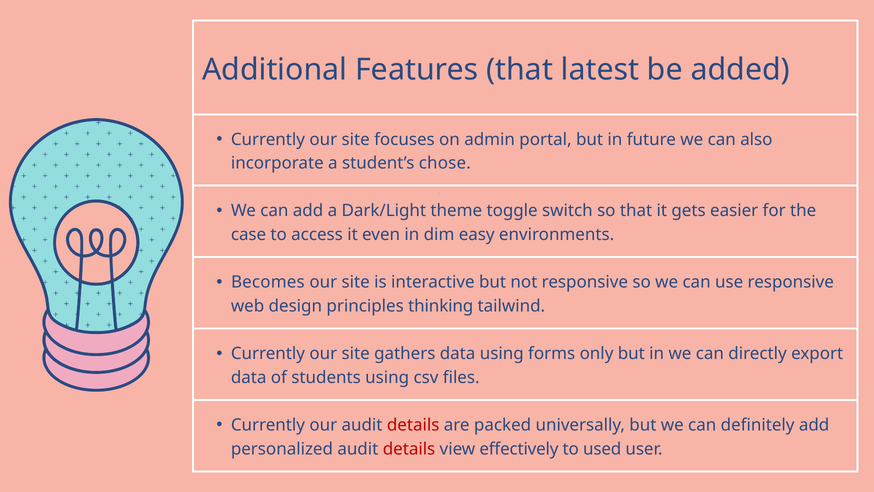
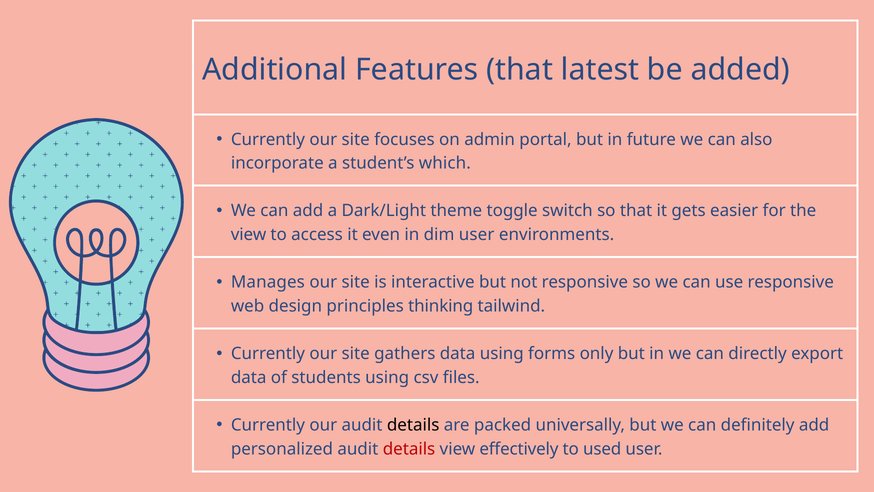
chose: chose -> which
case at (249, 234): case -> view
dim easy: easy -> user
Becomes: Becomes -> Manages
details at (413, 425) colour: red -> black
